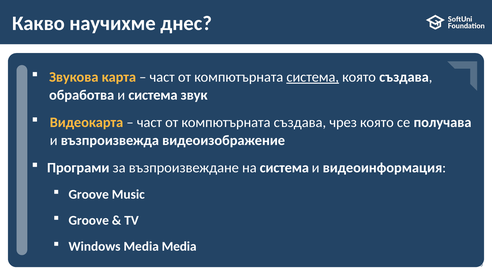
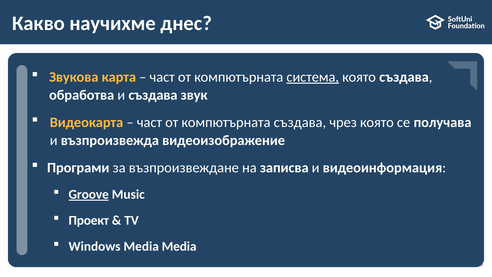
и система: система -> създава
на система: система -> записва
Groove at (89, 194) underline: none -> present
Groove at (89, 220): Groove -> Проект
